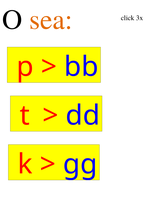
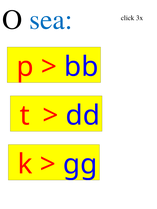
sea colour: orange -> blue
